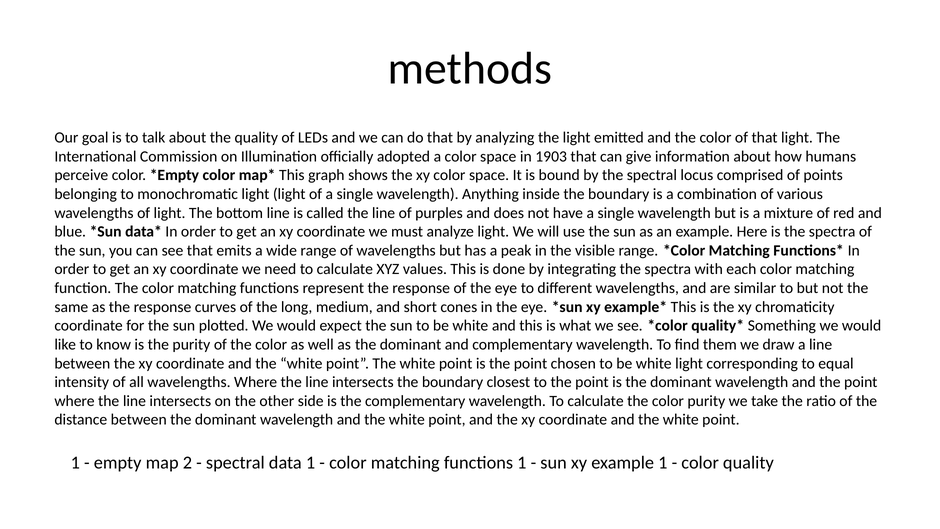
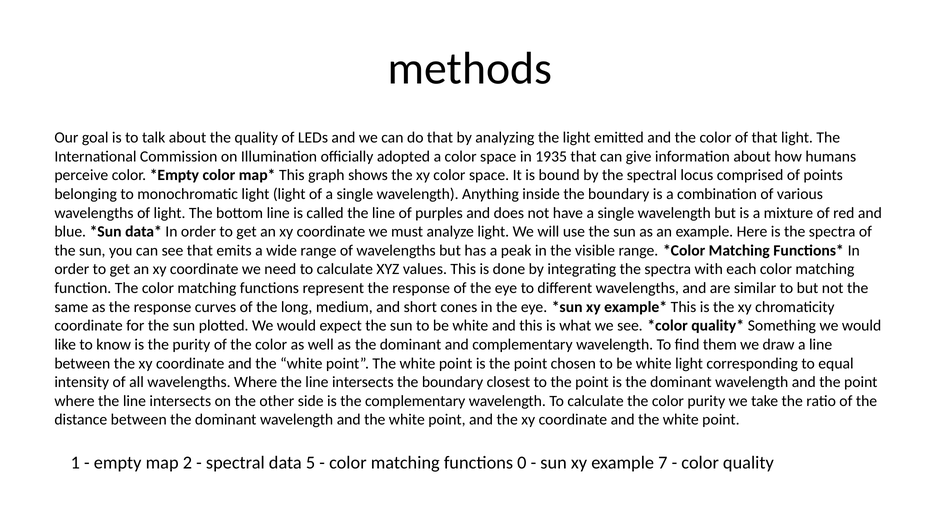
1903: 1903 -> 1935
data 1: 1 -> 5
functions 1: 1 -> 0
example 1: 1 -> 7
